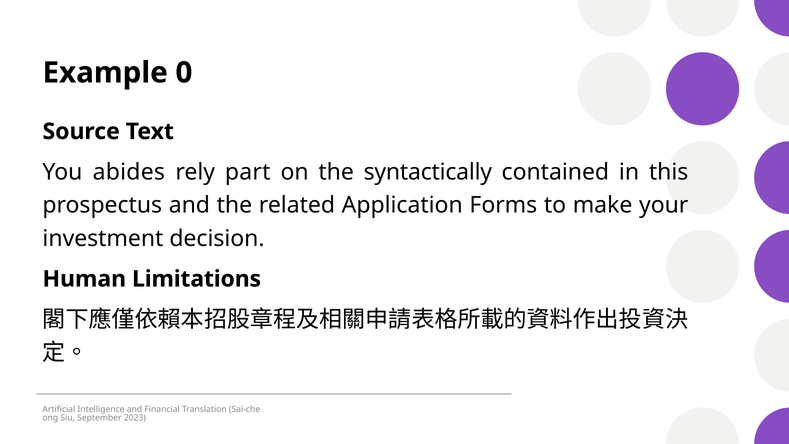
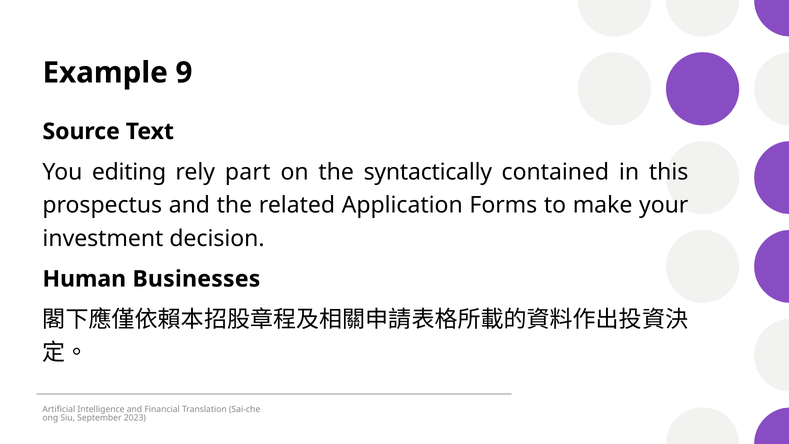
0: 0 -> 9
abides: abides -> editing
Limitations: Limitations -> Businesses
